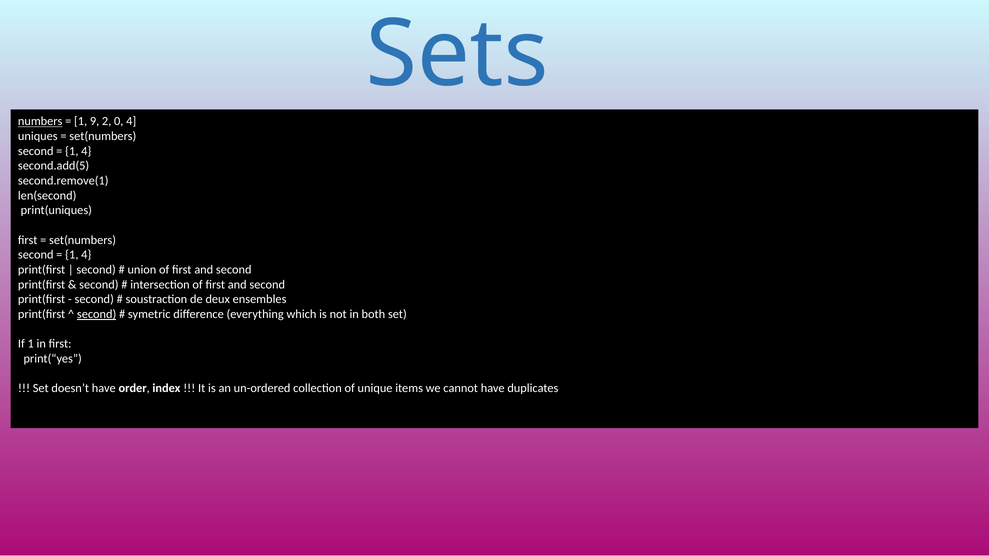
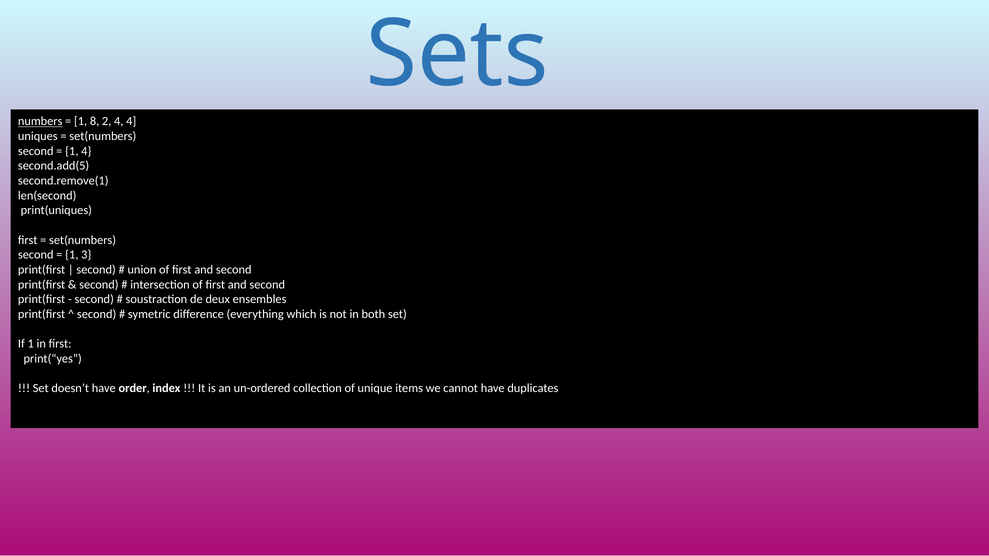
9: 9 -> 8
2 0: 0 -> 4
4 at (86, 255): 4 -> 3
second at (97, 314) underline: present -> none
